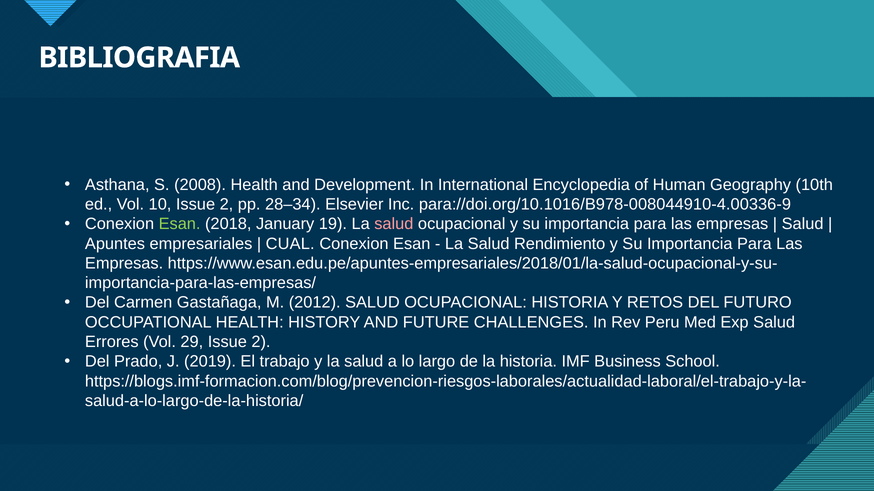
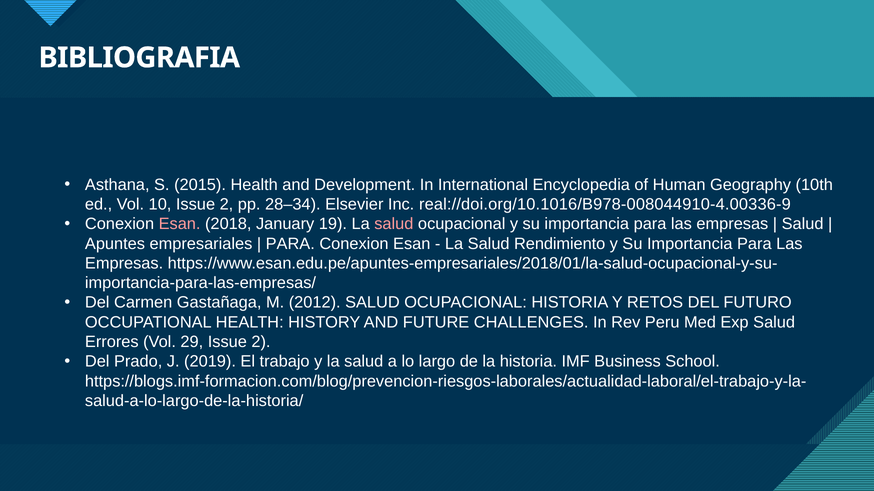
2008: 2008 -> 2015
para://doi.org/10.1016/B978-008044910-4.00336-9: para://doi.org/10.1016/B978-008044910-4.00336-9 -> real://doi.org/10.1016/B978-008044910-4.00336-9
Esan at (180, 224) colour: light green -> pink
CUAL at (290, 244): CUAL -> PARA
